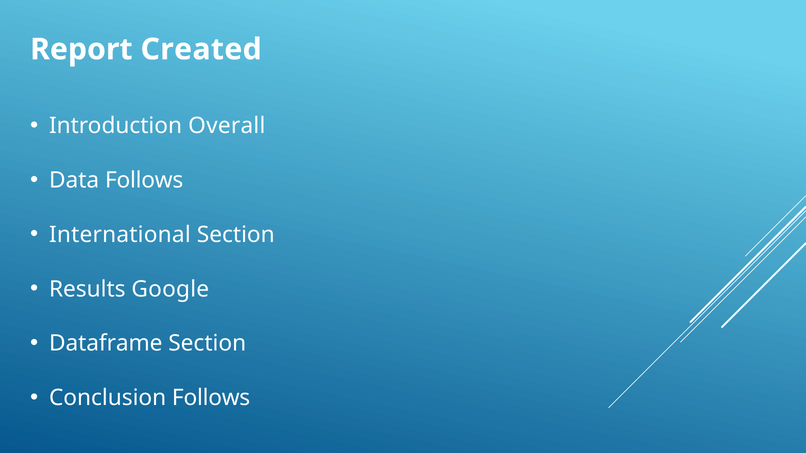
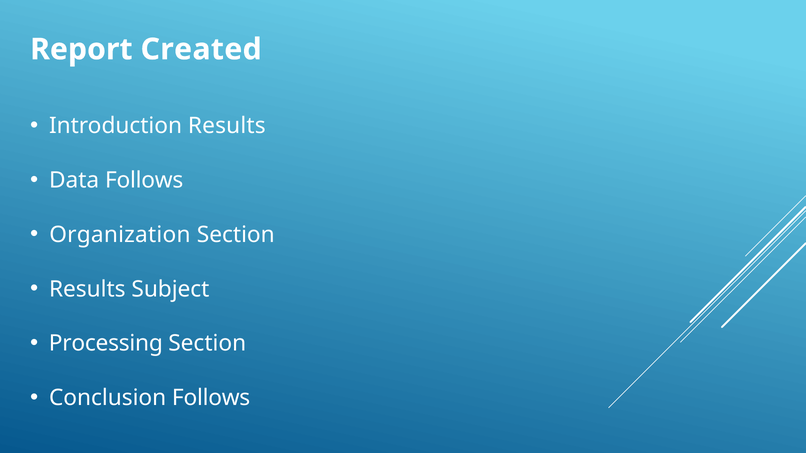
Introduction Overall: Overall -> Results
International: International -> Organization
Google: Google -> Subject
Dataframe: Dataframe -> Processing
